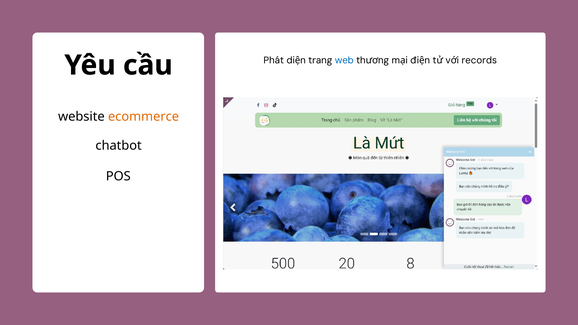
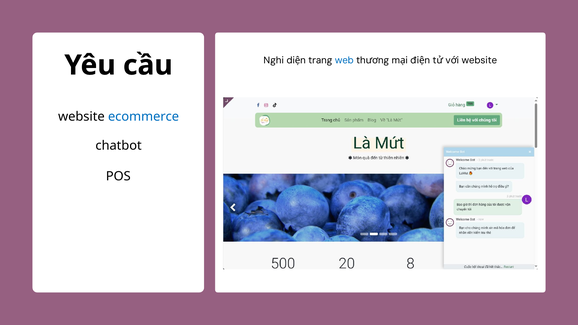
Phát: Phát -> Nghi
records at (479, 60): records -> website
ecommerce colour: orange -> blue
